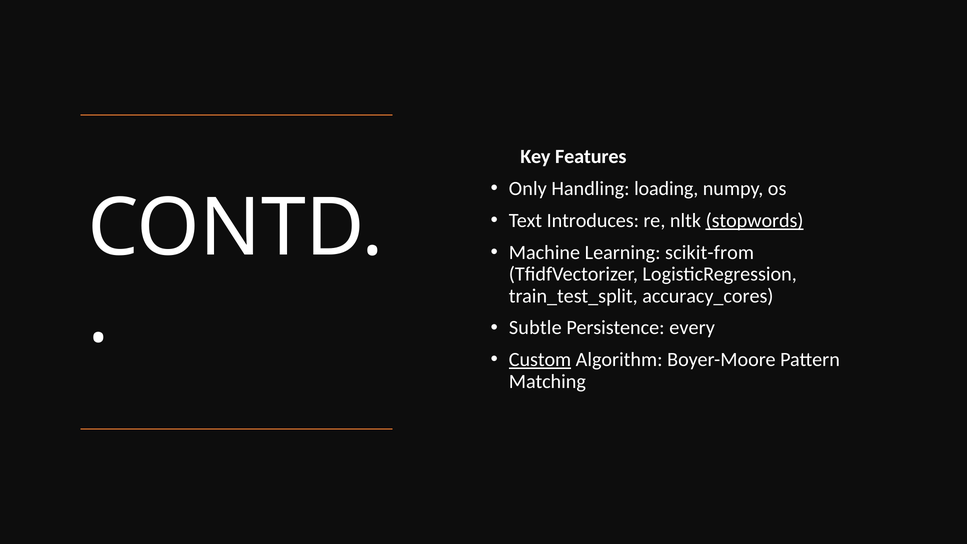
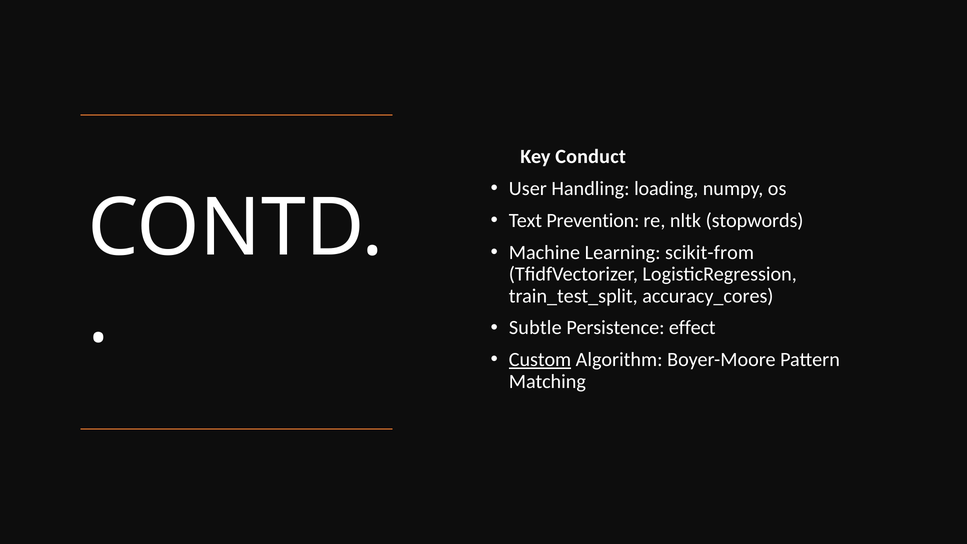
Features: Features -> Conduct
Only: Only -> User
Introduces: Introduces -> Prevention
stopwords underline: present -> none
every: every -> effect
